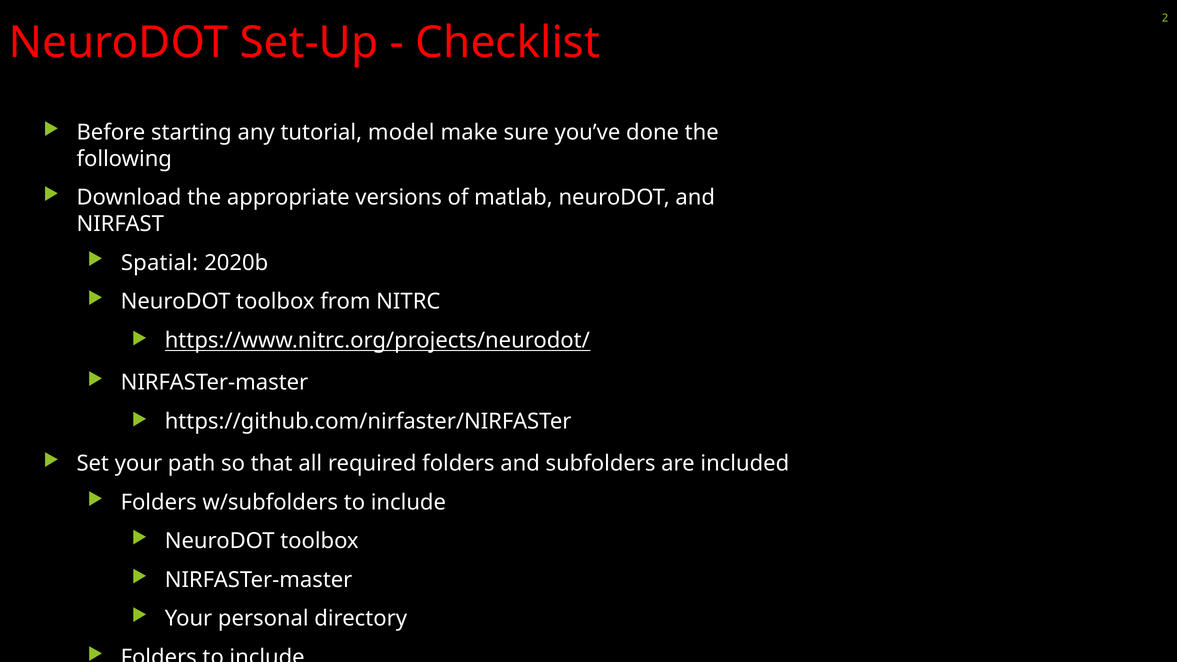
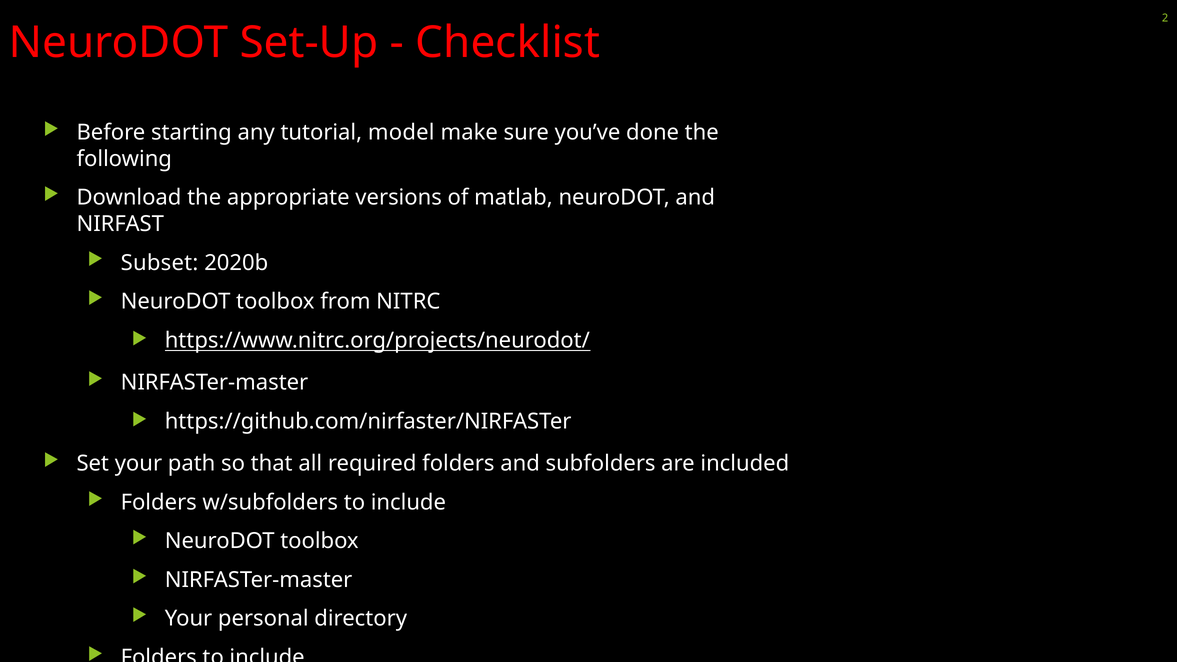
Spatial: Spatial -> Subset
